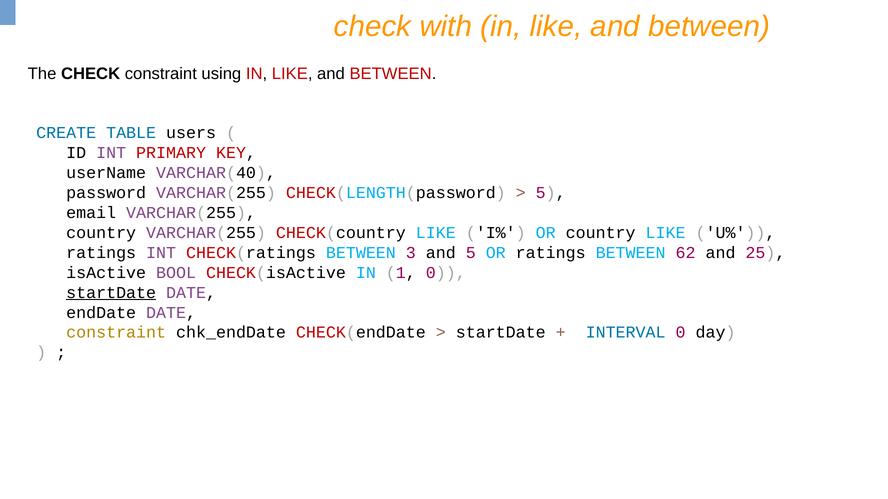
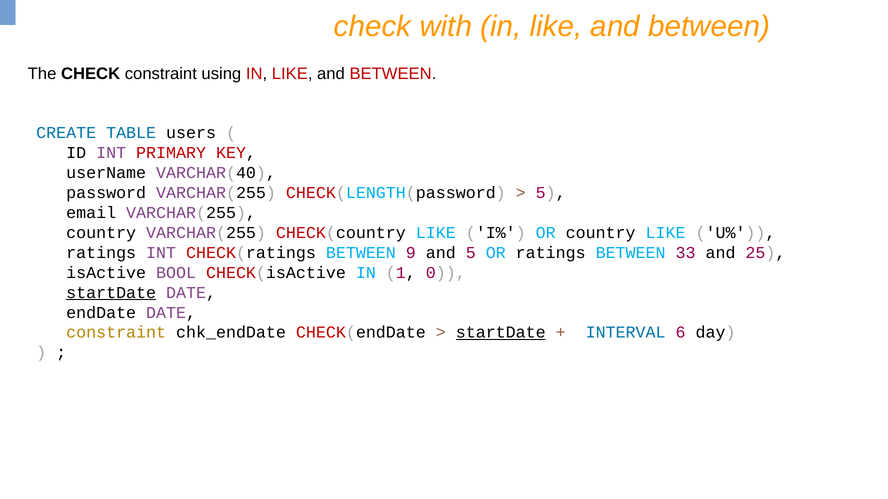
3: 3 -> 9
62: 62 -> 33
startDate at (501, 333) underline: none -> present
INTERVAL 0: 0 -> 6
